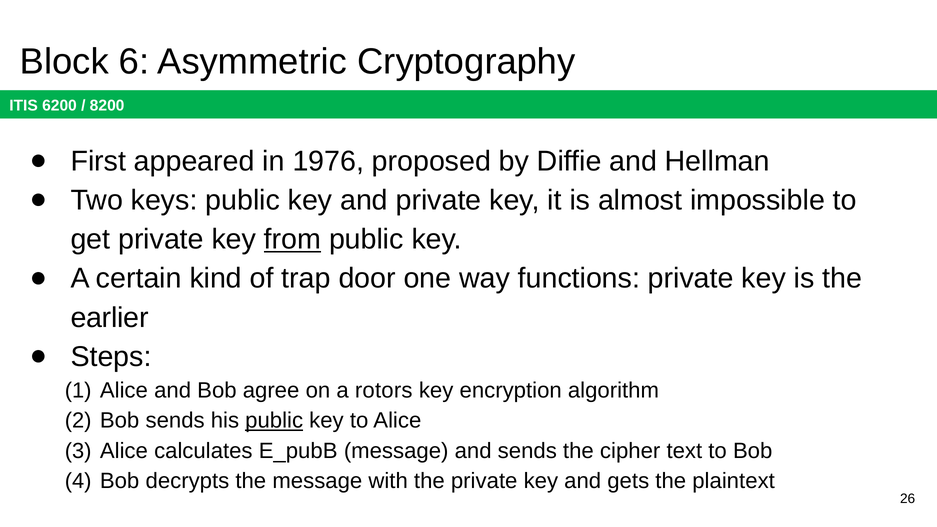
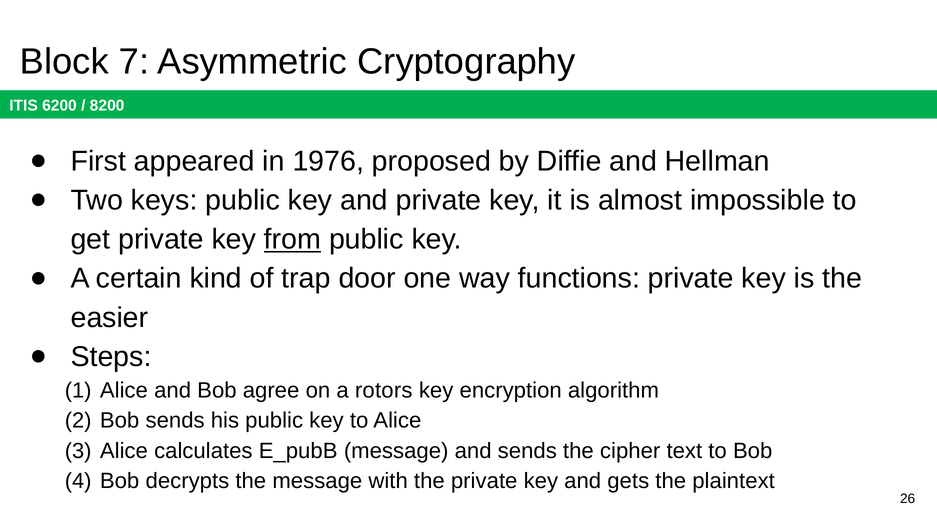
6: 6 -> 7
earlier: earlier -> easier
public at (274, 421) underline: present -> none
